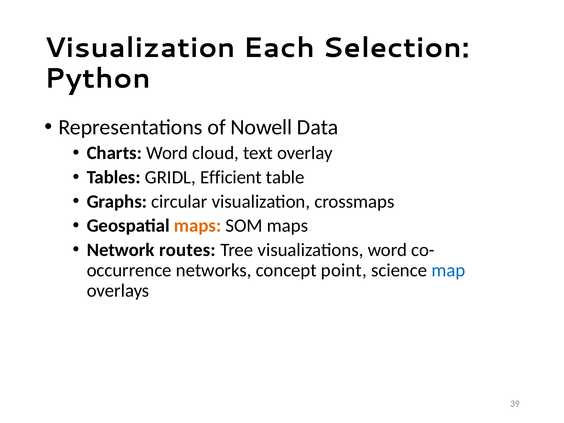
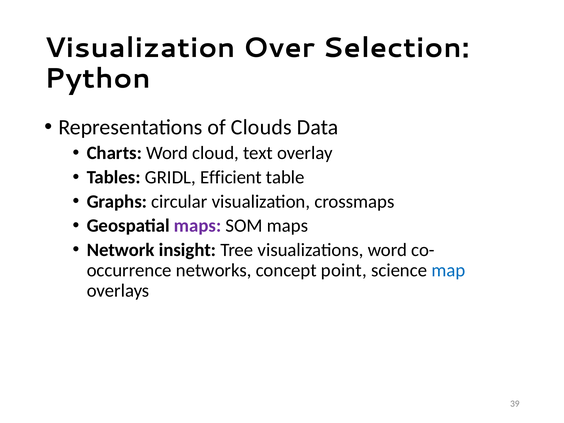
Each: Each -> Over
Nowell: Nowell -> Clouds
maps at (198, 226) colour: orange -> purple
routes: routes -> insight
